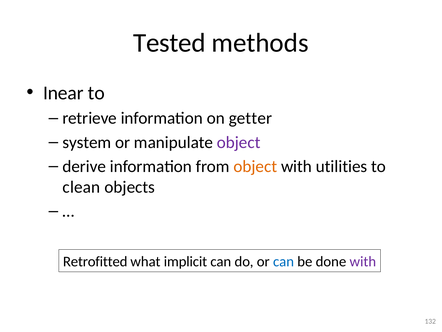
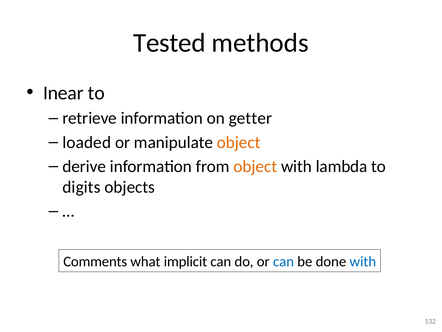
system: system -> loaded
object at (239, 142) colour: purple -> orange
utilities: utilities -> lambda
clean: clean -> digits
Retrofitted: Retrofitted -> Comments
with at (363, 261) colour: purple -> blue
